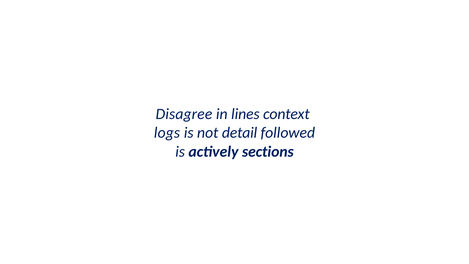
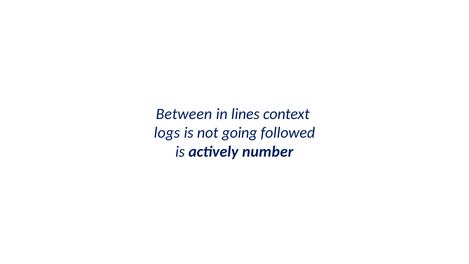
Disagree: Disagree -> Between
detail: detail -> going
sections: sections -> number
